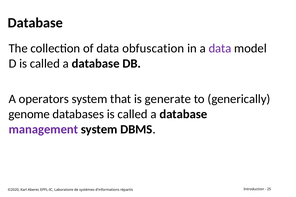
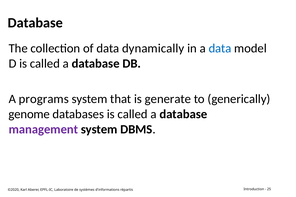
obfuscation: obfuscation -> dynamically
data at (220, 48) colour: purple -> blue
operators: operators -> programs
